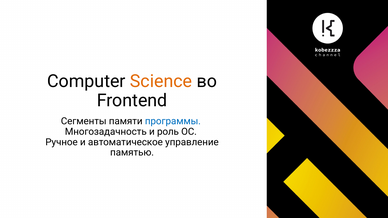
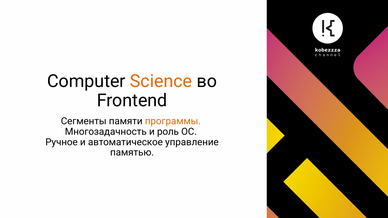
программы colour: blue -> orange
